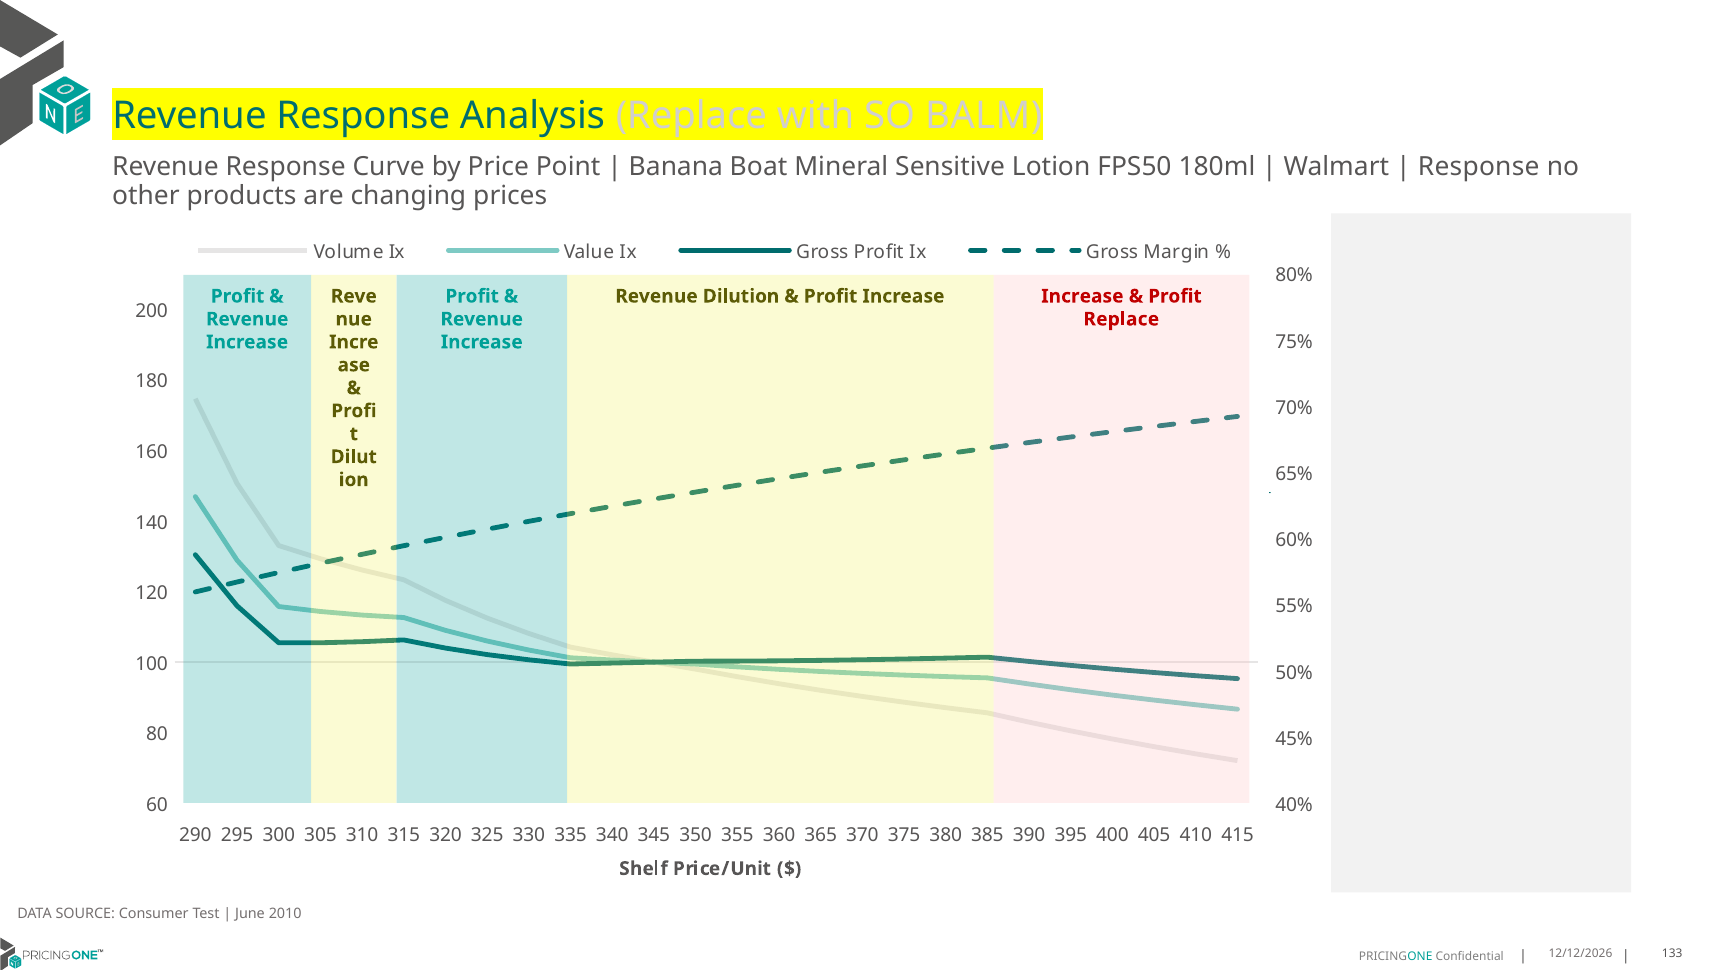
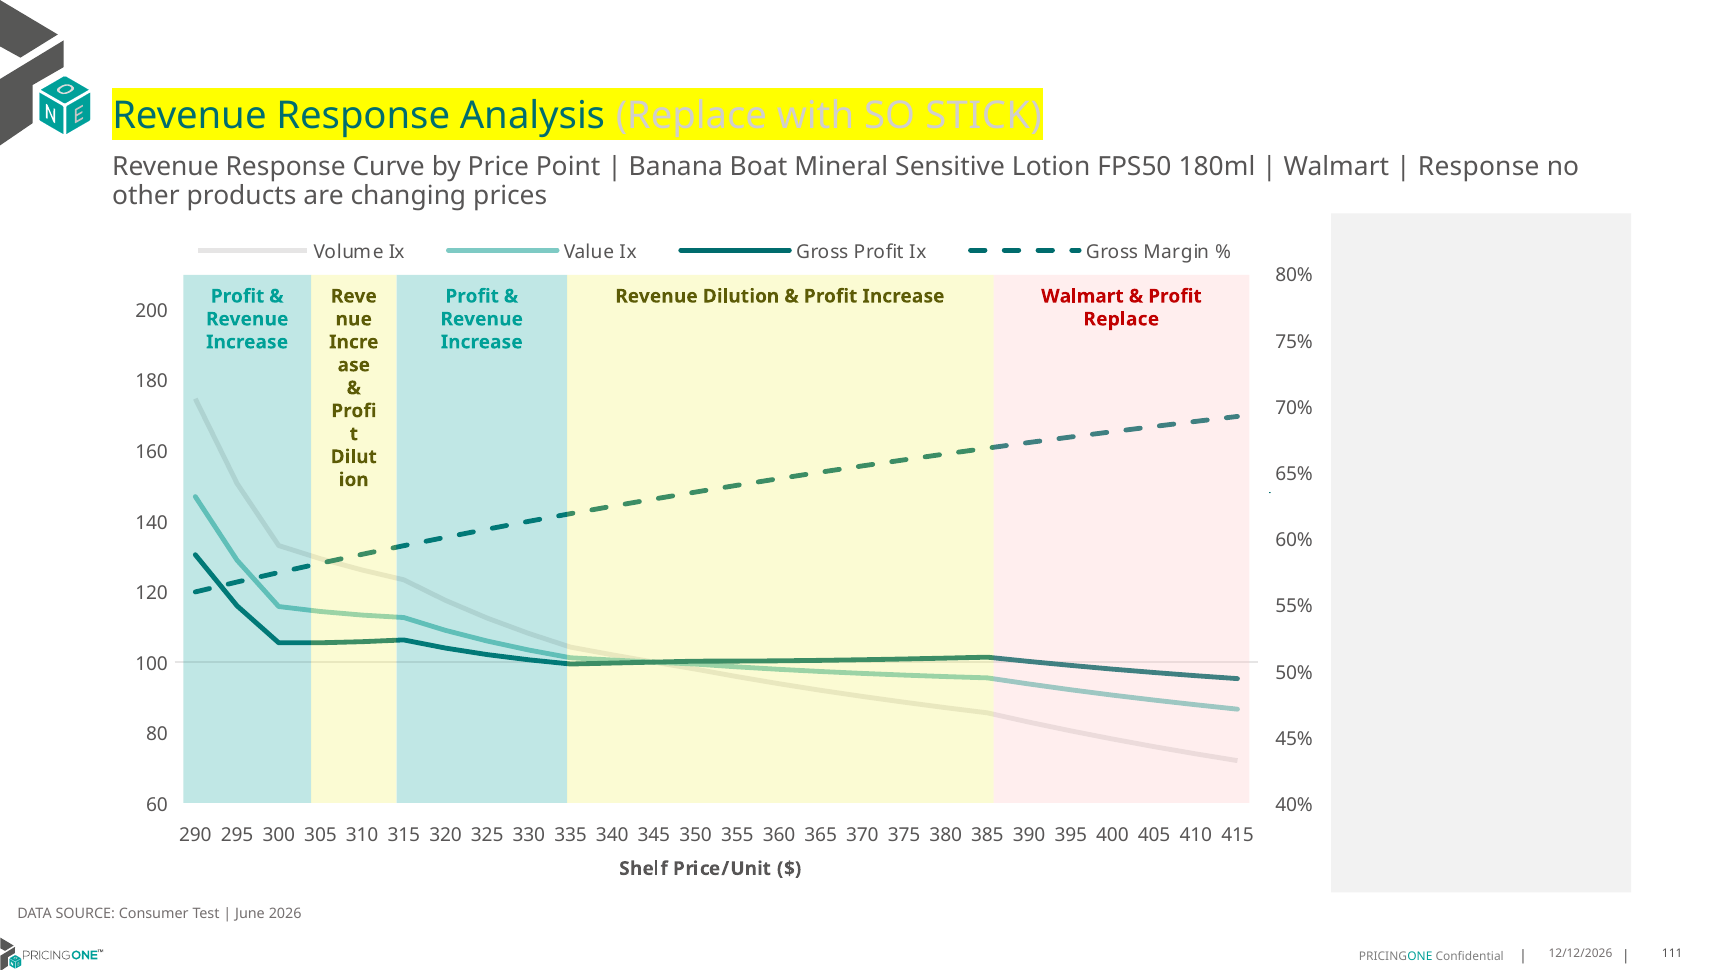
BALM: BALM -> STICK
Increase Increase: Increase -> Walmart
2010: 2010 -> 2026
133: 133 -> 111
